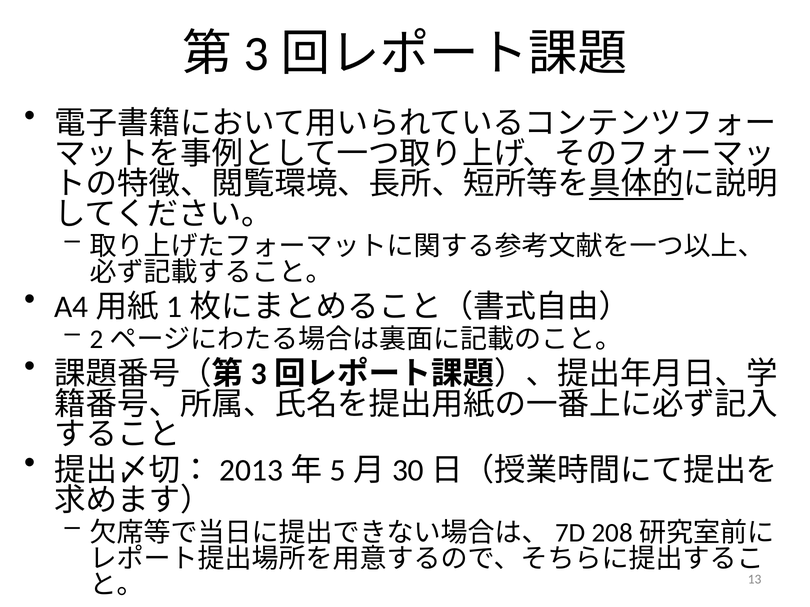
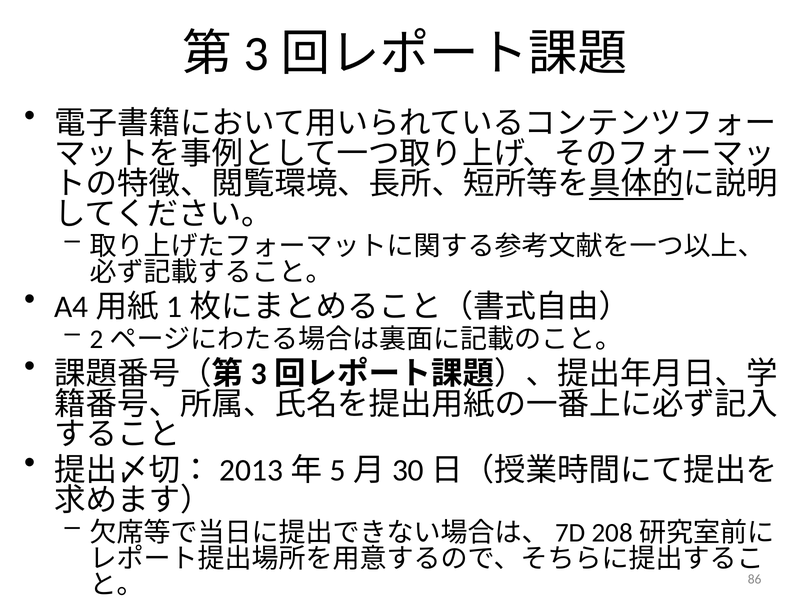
13: 13 -> 86
